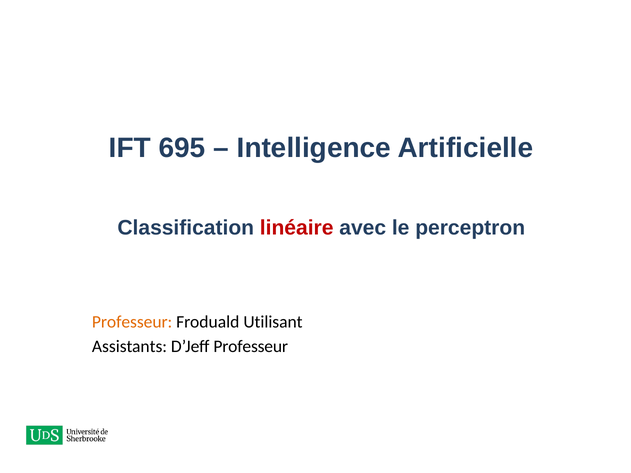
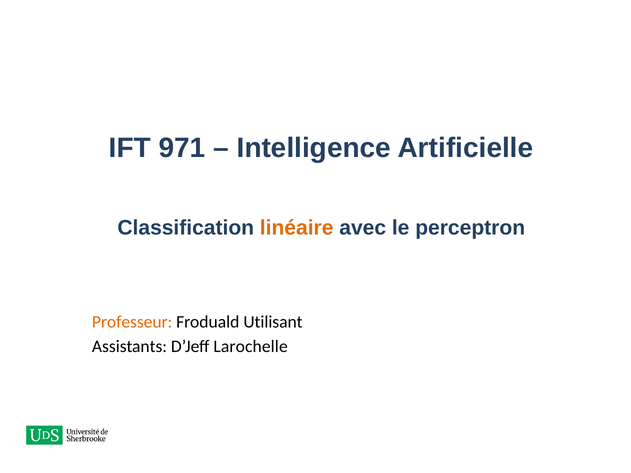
695: 695 -> 971
linéaire colour: red -> orange
D’Jeff Professeur: Professeur -> Larochelle
